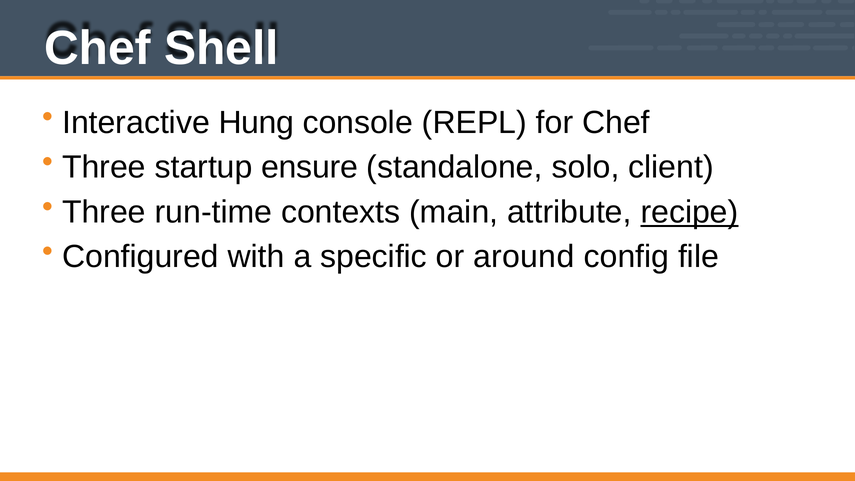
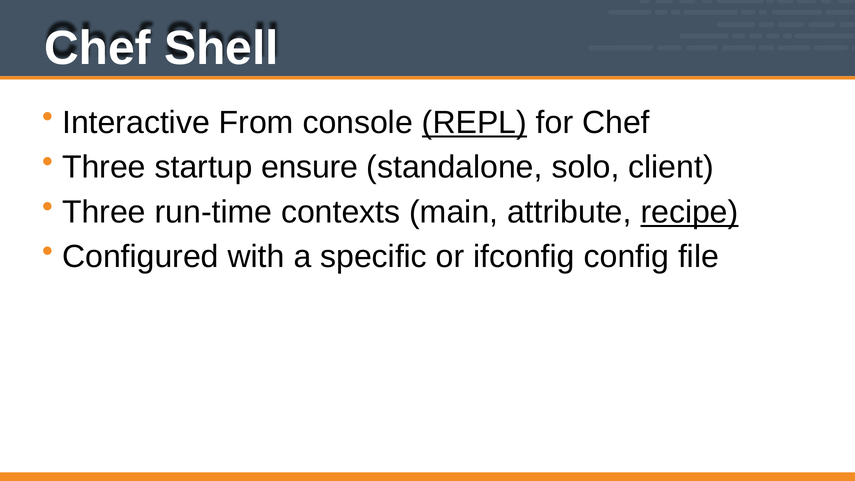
Hung: Hung -> From
REPL underline: none -> present
around: around -> ifconfig
